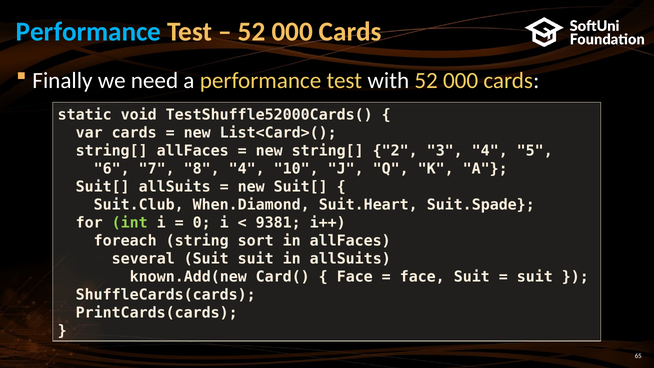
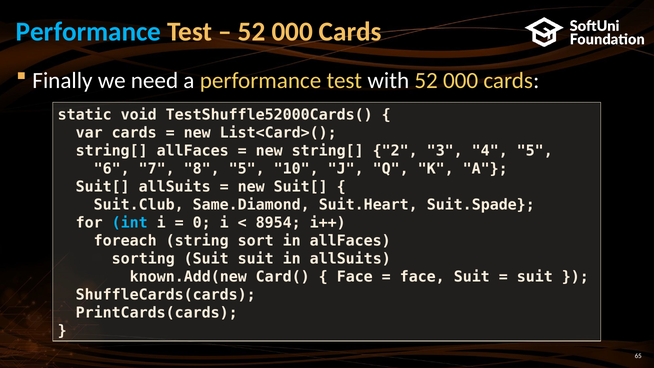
8 4: 4 -> 5
When.Diamond: When.Diamond -> Same.Diamond
int colour: light green -> light blue
9381: 9381 -> 8954
several: several -> sorting
